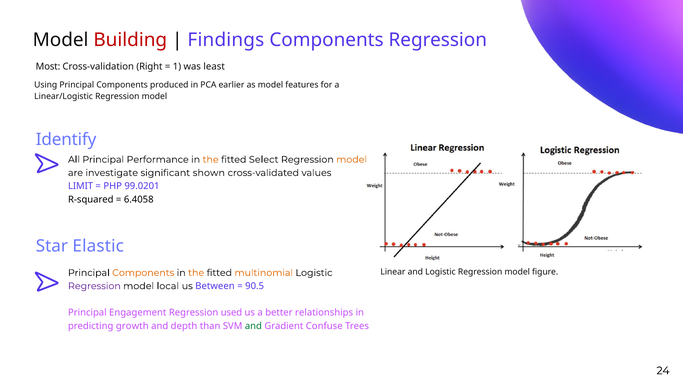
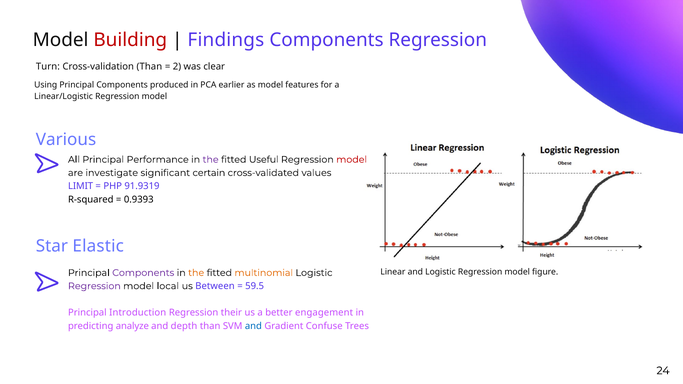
Most: Most -> Turn
Cross-validation Right: Right -> Than
1: 1 -> 2
least: least -> clear
Identify: Identify -> Various
the at (211, 160) colour: orange -> purple
Select: Select -> Useful
model at (352, 160) colour: orange -> red
shown: shown -> certain
99.0201: 99.0201 -> 91.9319
6.4058: 6.4058 -> 0.9393
Components at (143, 273) colour: orange -> purple
90.5: 90.5 -> 59.5
Engagement: Engagement -> Introduction
used: used -> their
relationships: relationships -> engagement
growth: growth -> analyze
and at (253, 326) colour: green -> blue
